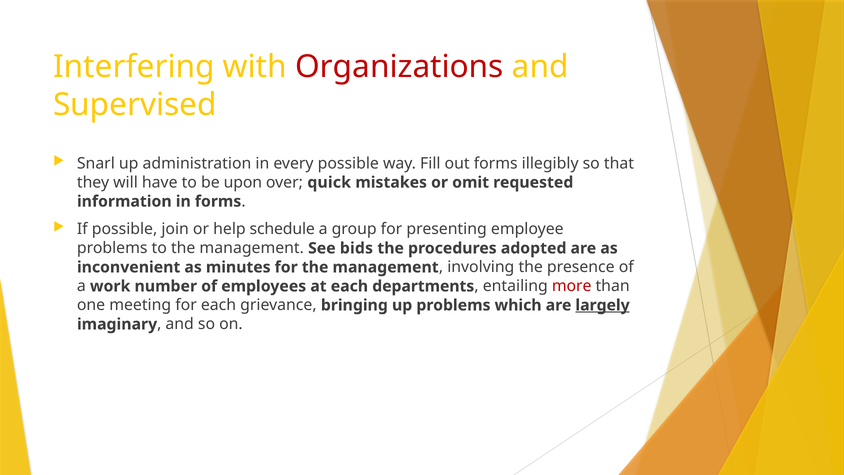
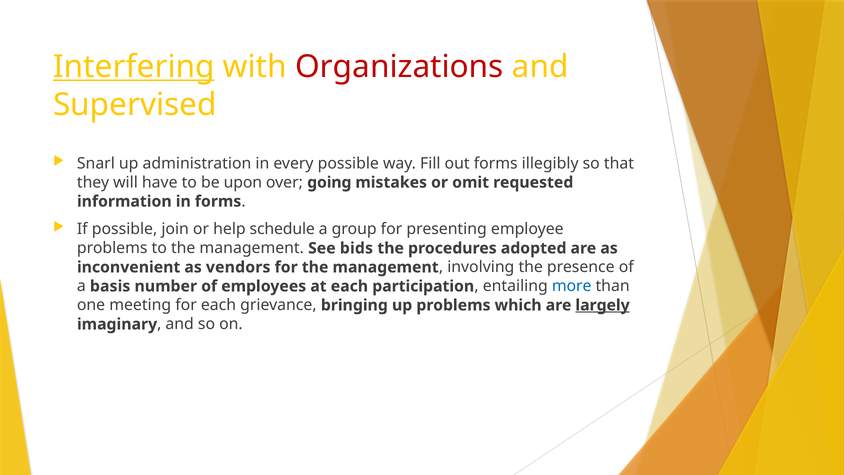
Interfering underline: none -> present
quick: quick -> going
minutes: minutes -> vendors
work: work -> basis
departments: departments -> participation
more colour: red -> blue
